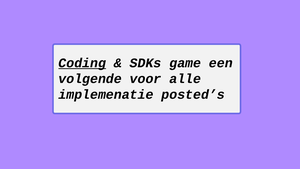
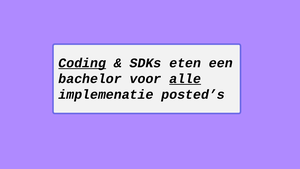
game: game -> eten
volgende: volgende -> bachelor
alle underline: none -> present
